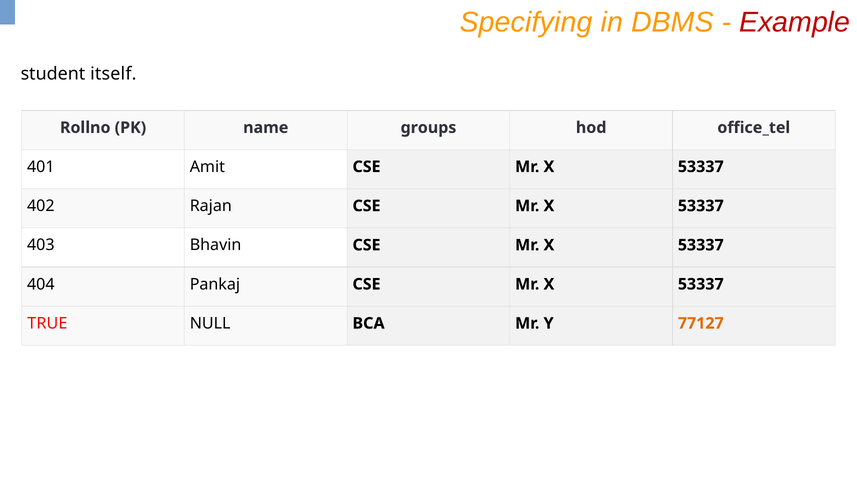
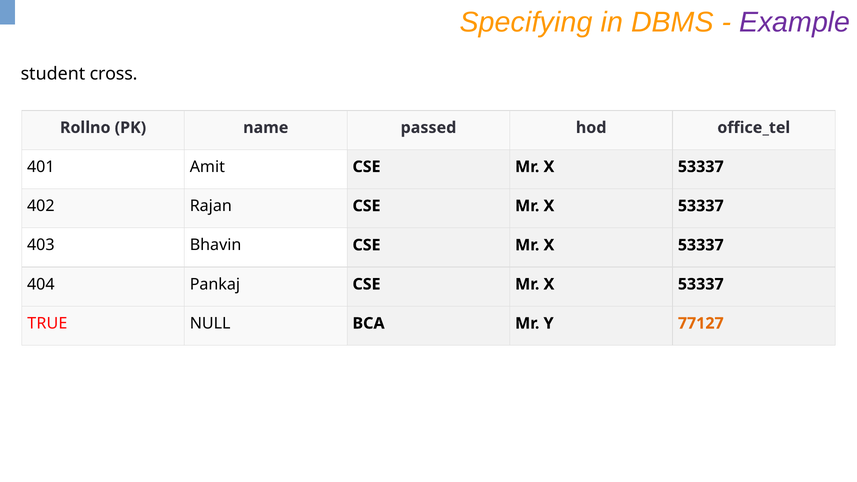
Example colour: red -> purple
itself: itself -> cross
groups: groups -> passed
